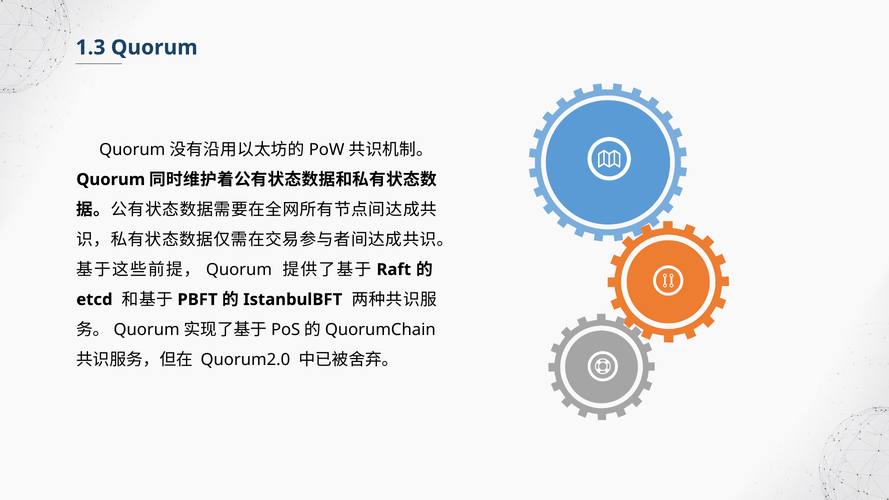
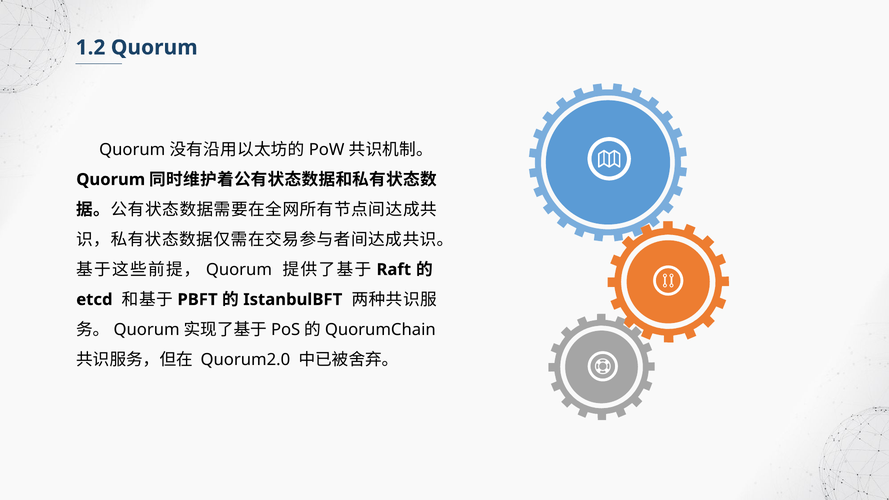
1.3: 1.3 -> 1.2
